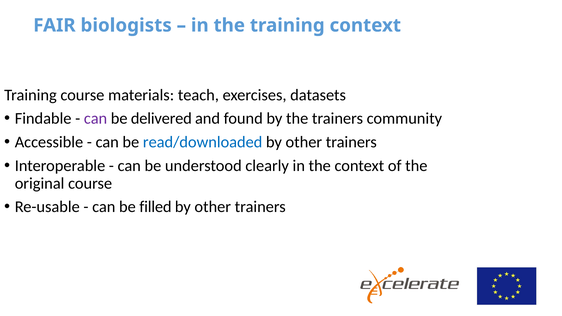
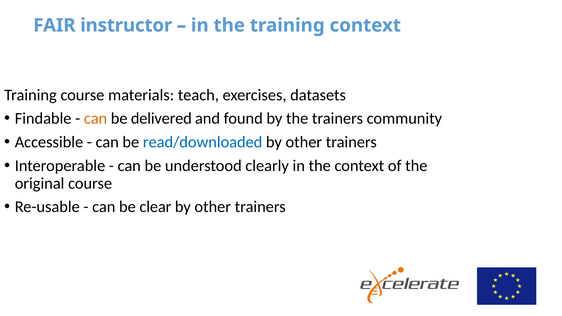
biologists: biologists -> instructor
can at (96, 119) colour: purple -> orange
filled: filled -> clear
